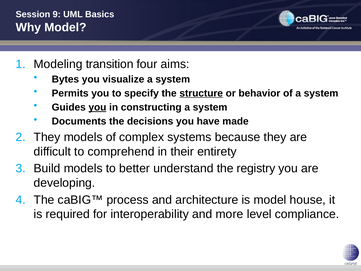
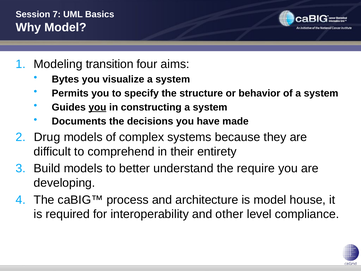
9: 9 -> 7
structure underline: present -> none
They at (47, 137): They -> Drug
registry: registry -> require
more: more -> other
